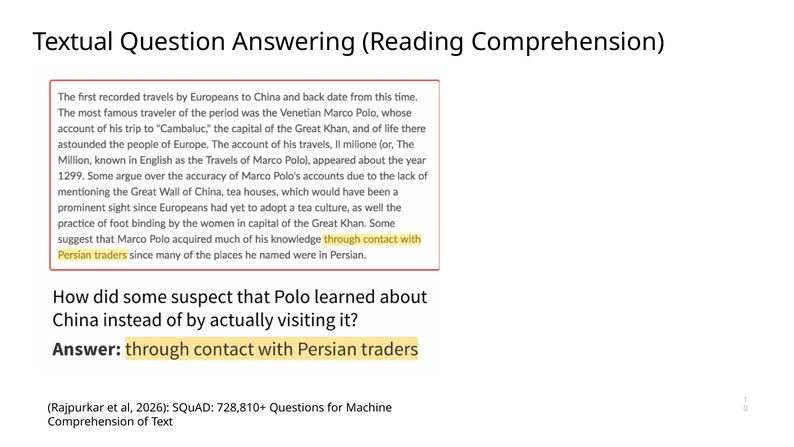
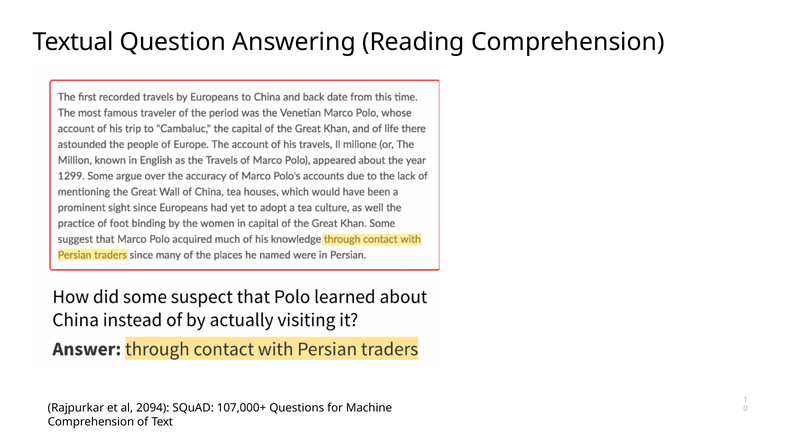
2026: 2026 -> 2094
728,810+: 728,810+ -> 107,000+
